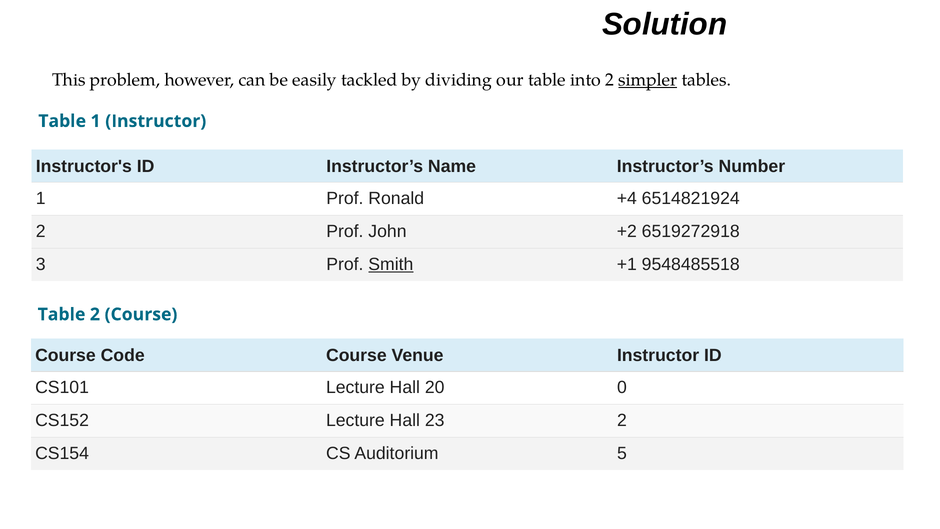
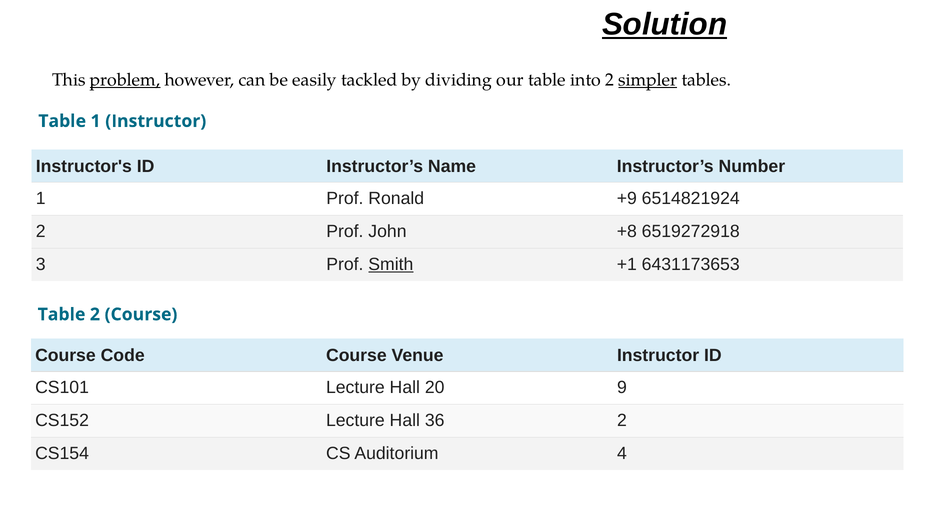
Solution underline: none -> present
problem underline: none -> present
+4: +4 -> +9
+2: +2 -> +8
9548485518: 9548485518 -> 6431173653
0: 0 -> 9
23: 23 -> 36
5: 5 -> 4
